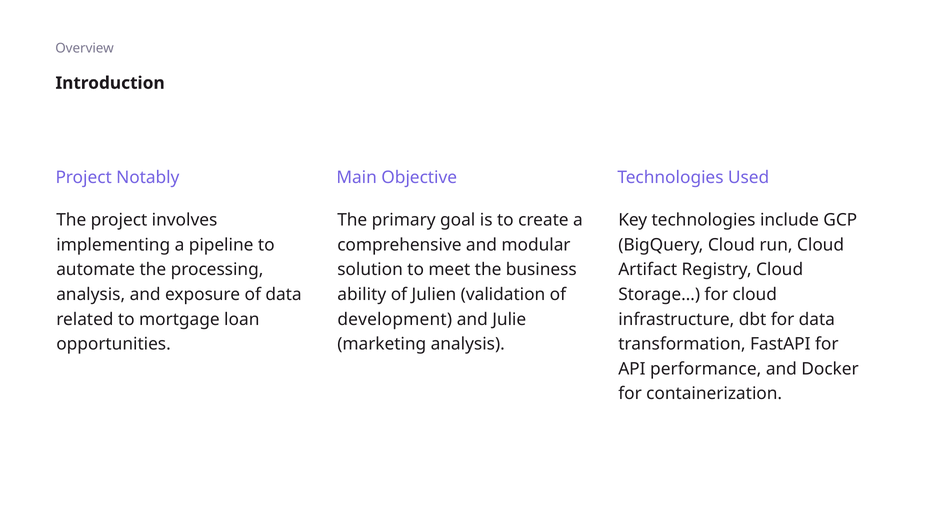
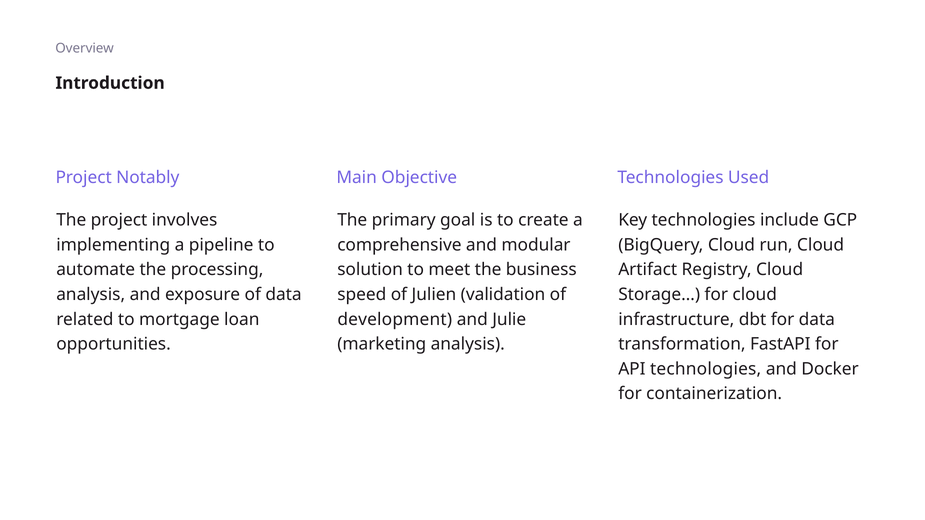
ability: ability -> speed
API performance: performance -> technologies
